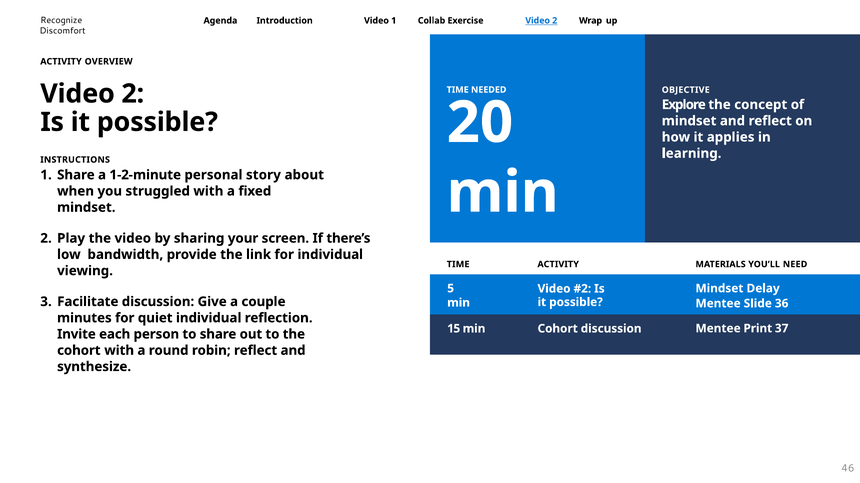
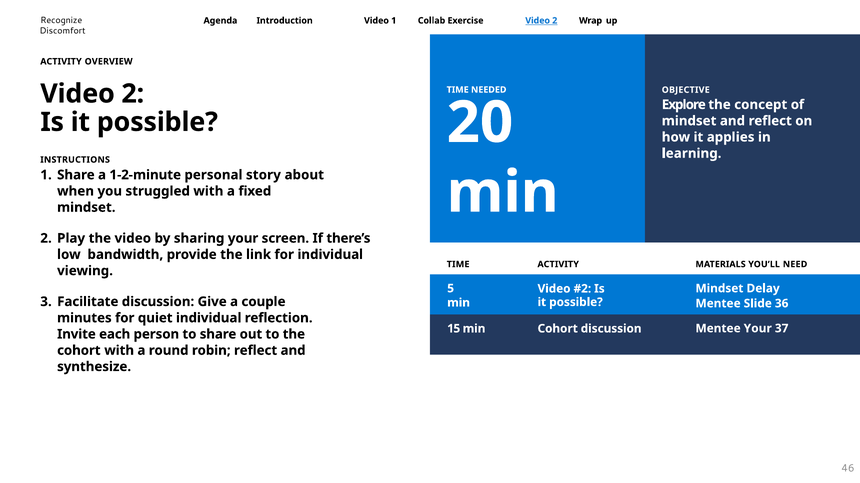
Mentee Print: Print -> Your
